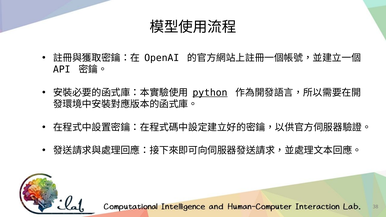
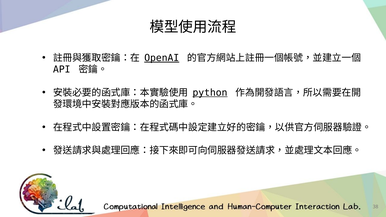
OpenAI underline: none -> present
